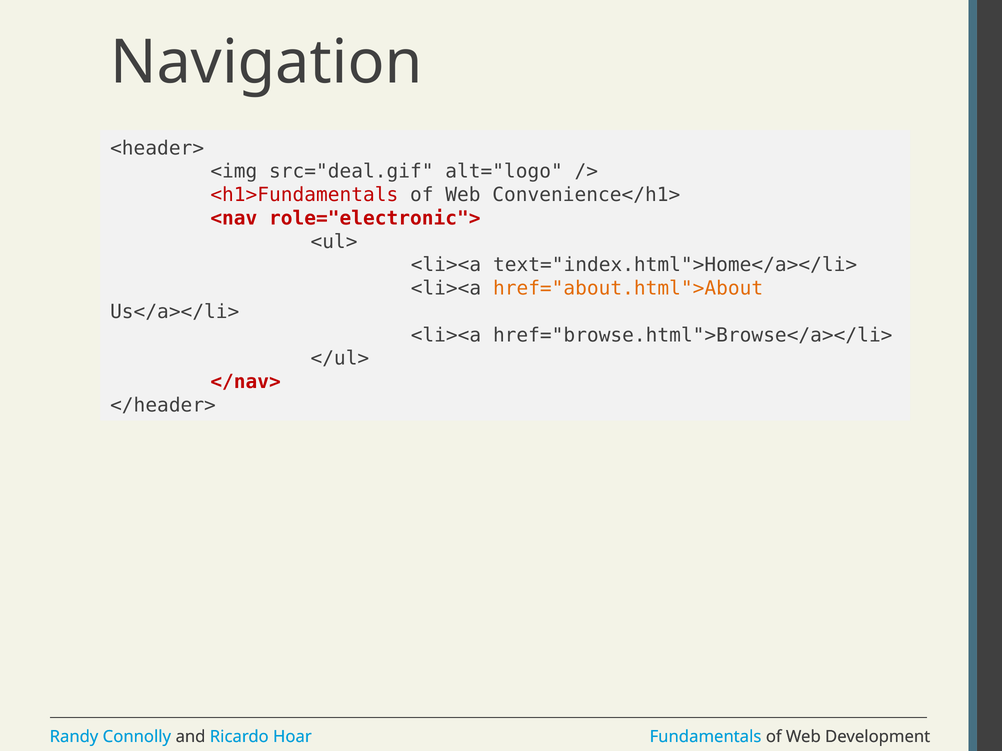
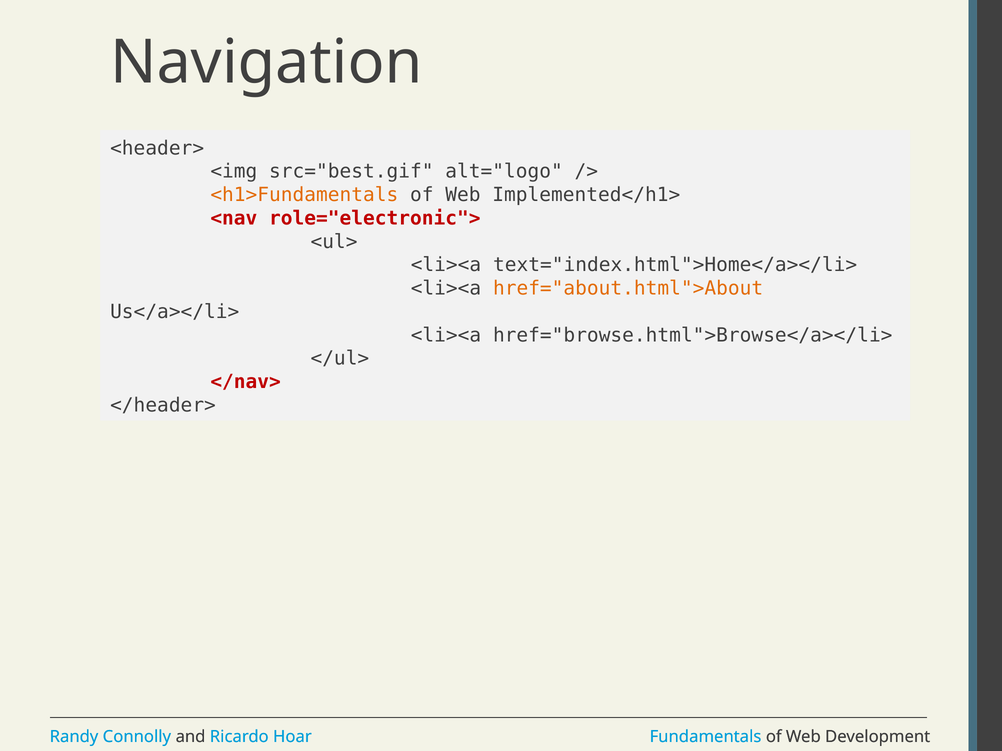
src="deal.gif: src="deal.gif -> src="best.gif
<h1>Fundamentals colour: red -> orange
Convenience</h1>: Convenience</h1> -> Implemented</h1>
